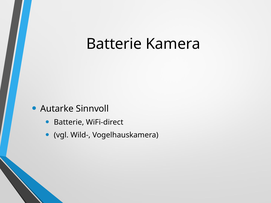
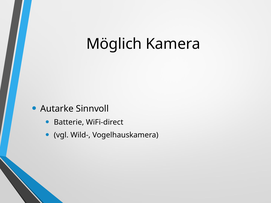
Batterie at (114, 44): Batterie -> Möglich
